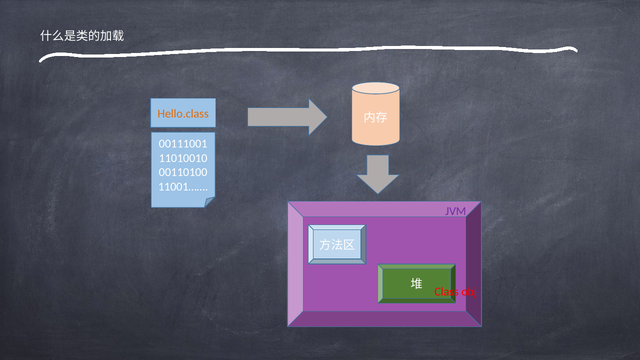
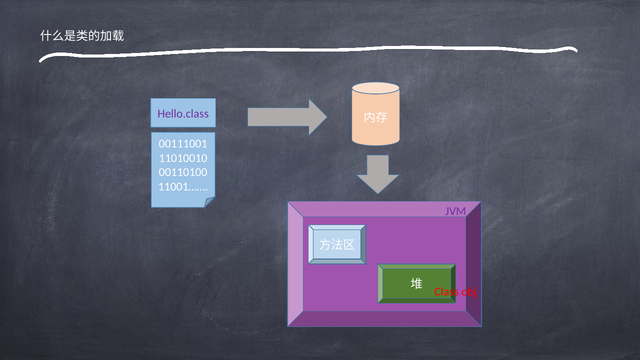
Hello.class colour: orange -> purple
